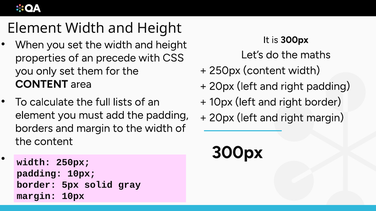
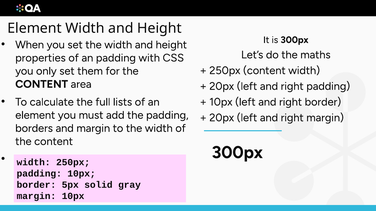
an precede: precede -> padding
